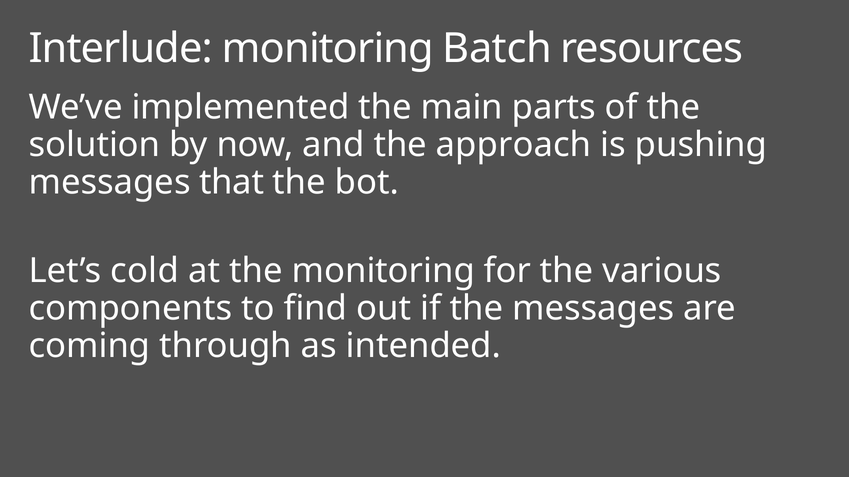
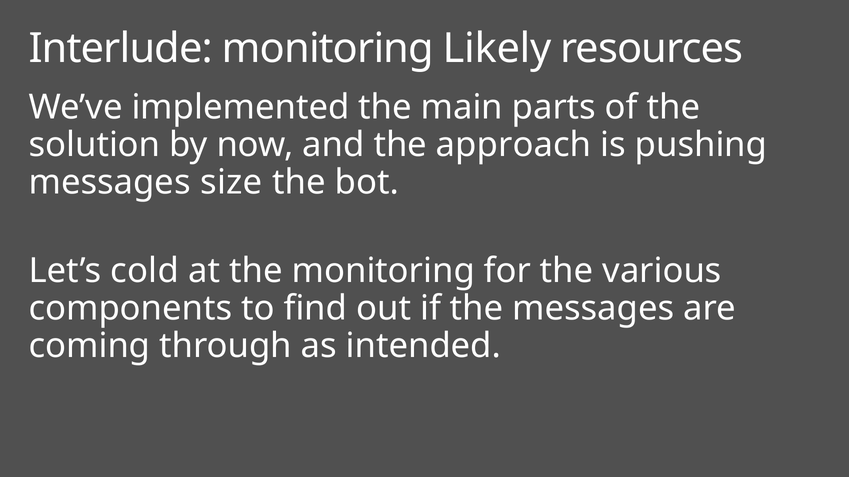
Batch: Batch -> Likely
that: that -> size
